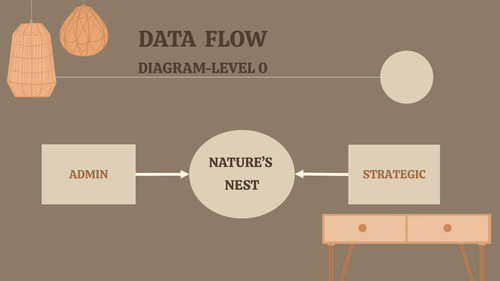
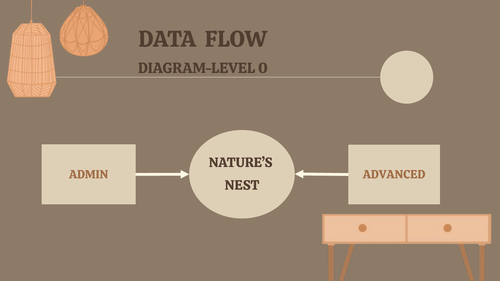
STRATEGIC: STRATEGIC -> ADVANCED
